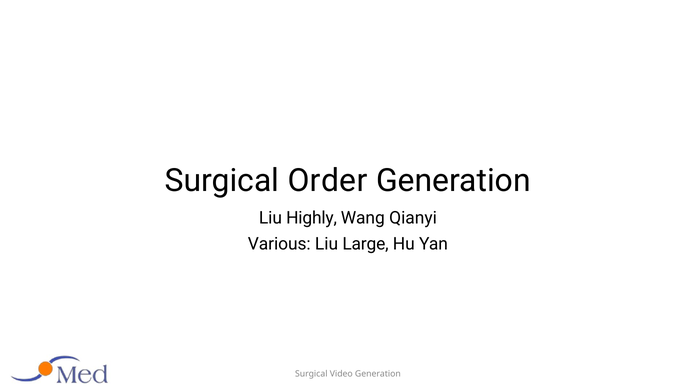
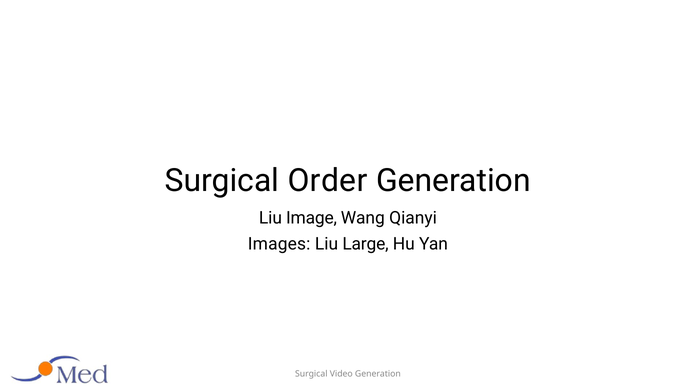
Highly: Highly -> Image
Various: Various -> Images
